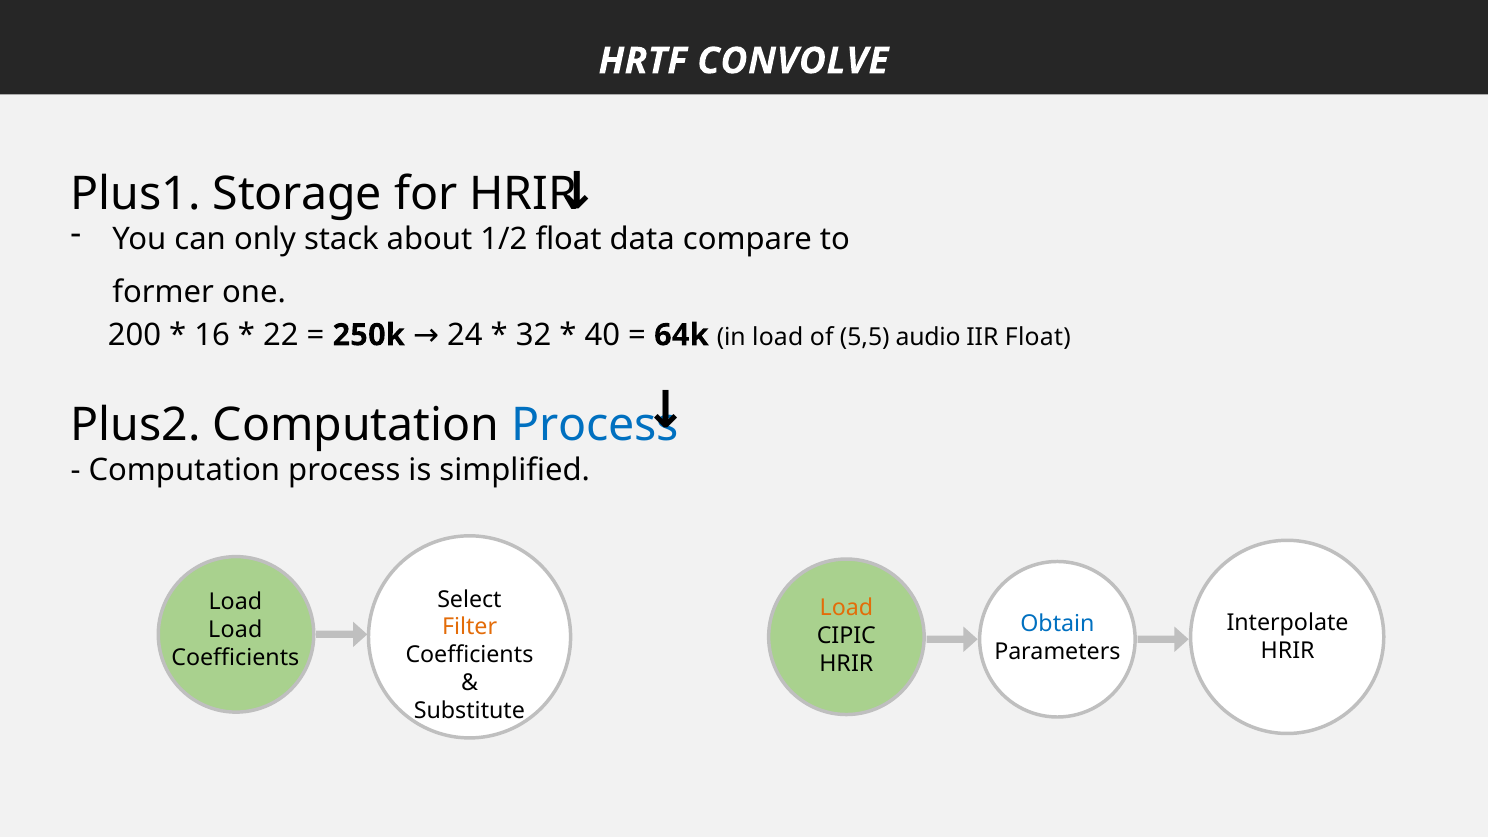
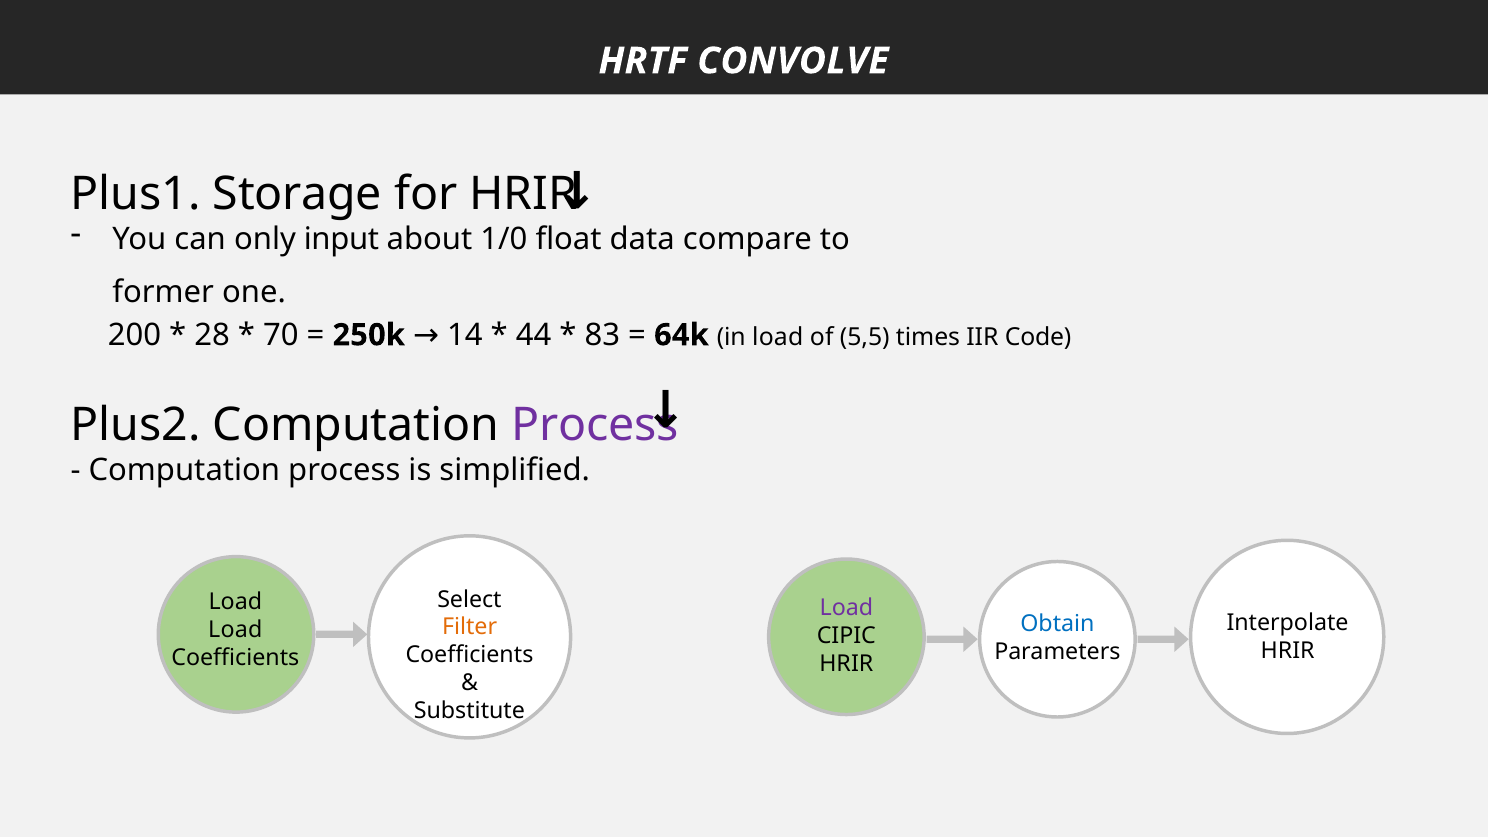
stack: stack -> input
1/2: 1/2 -> 1/0
audio: audio -> times
IIR Float: Float -> Code
16: 16 -> 28
22: 22 -> 70
24: 24 -> 14
32: 32 -> 44
40: 40 -> 83
Process at (595, 425) colour: blue -> purple
Load at (846, 608) colour: orange -> purple
